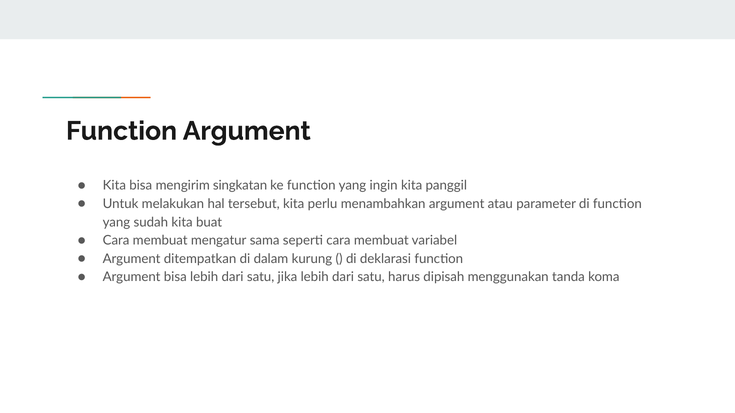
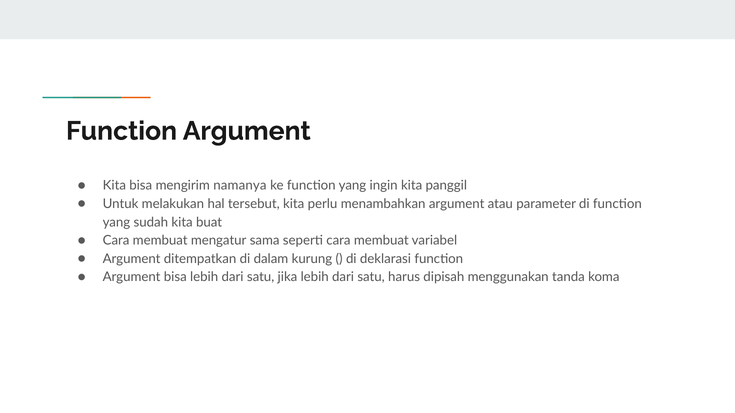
singkatan: singkatan -> namanya
